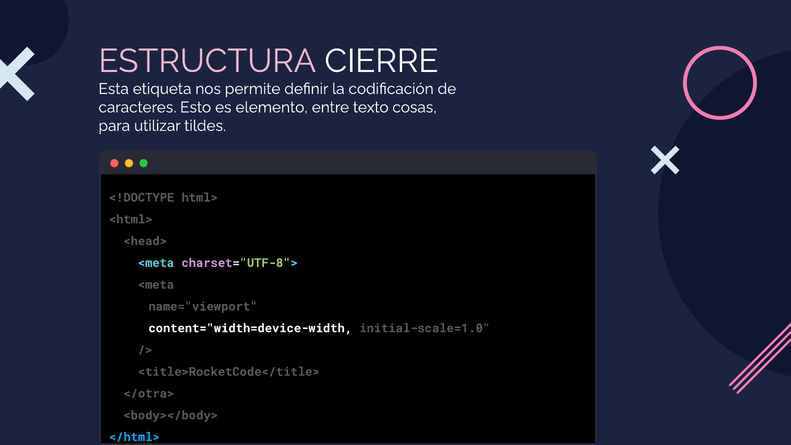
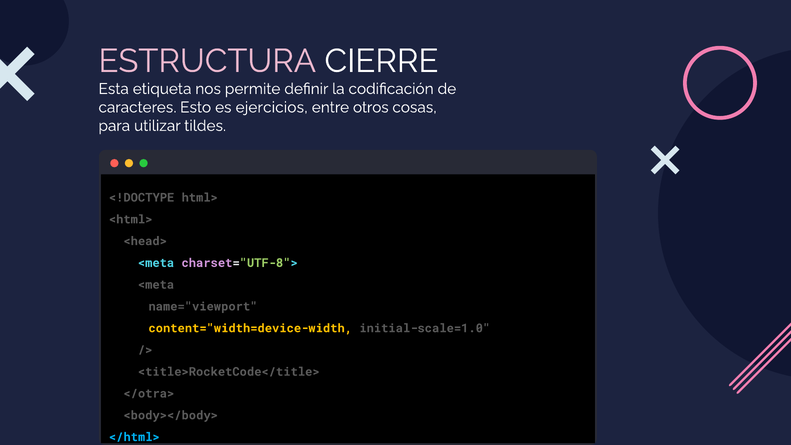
elemento: elemento -> ejercicios
texto: texto -> otros
content="width=device-width colour: white -> yellow
